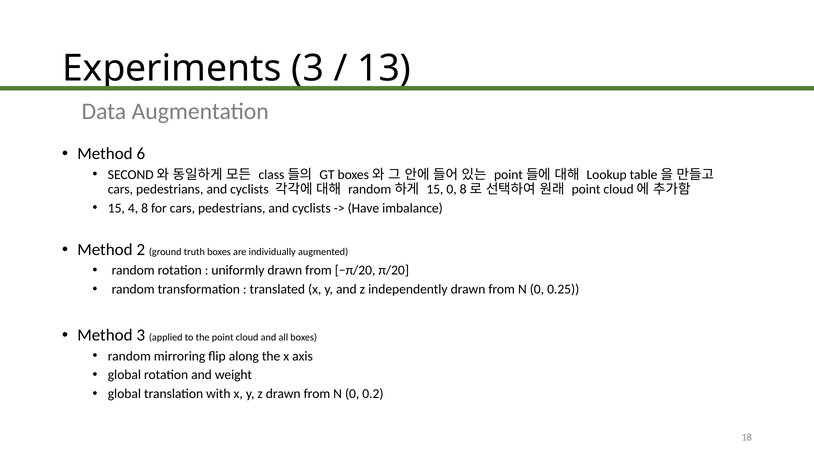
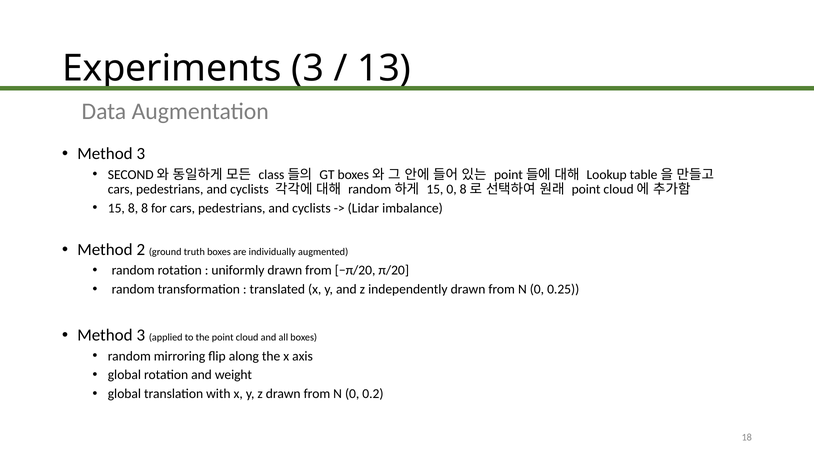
6 at (141, 154): 6 -> 3
15 4: 4 -> 8
Have: Have -> Lidar
